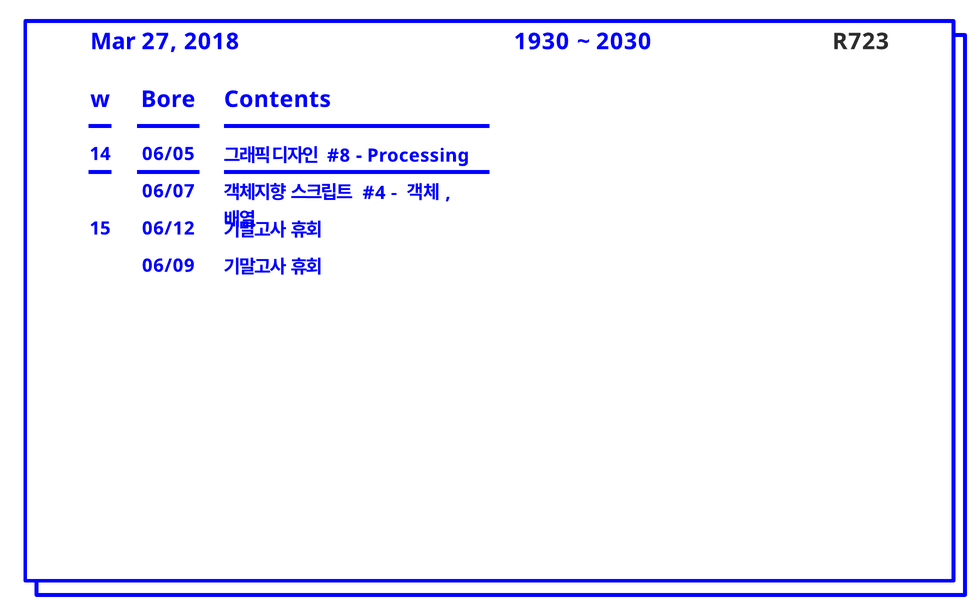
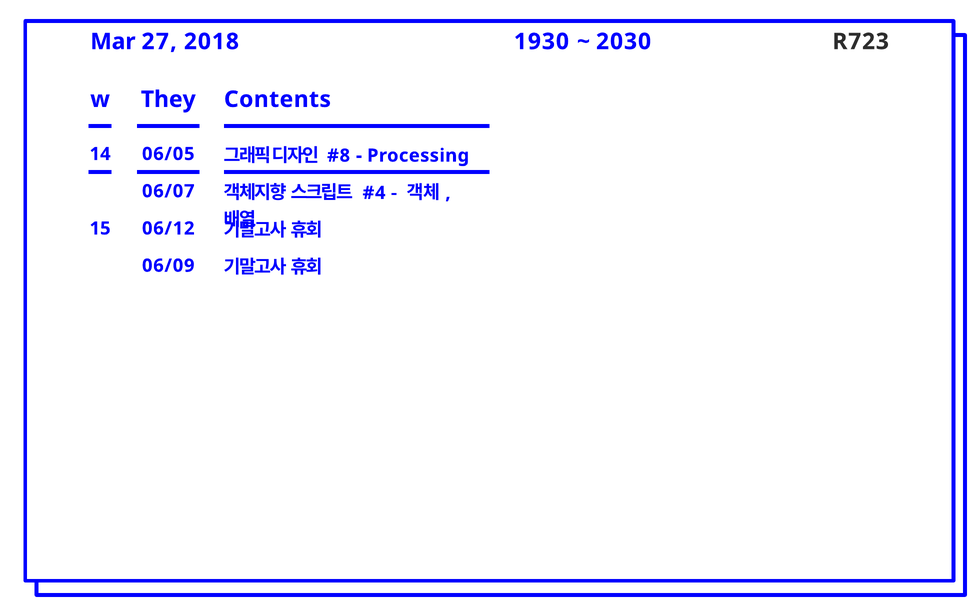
Bore: Bore -> They
